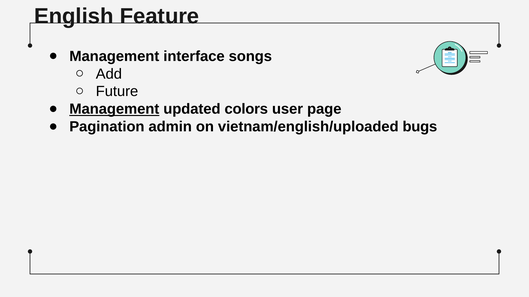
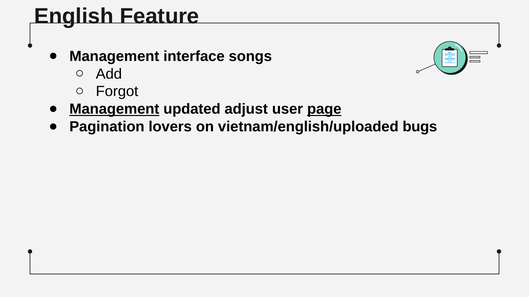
Future: Future -> Forgot
colors: colors -> adjust
page underline: none -> present
admin: admin -> lovers
